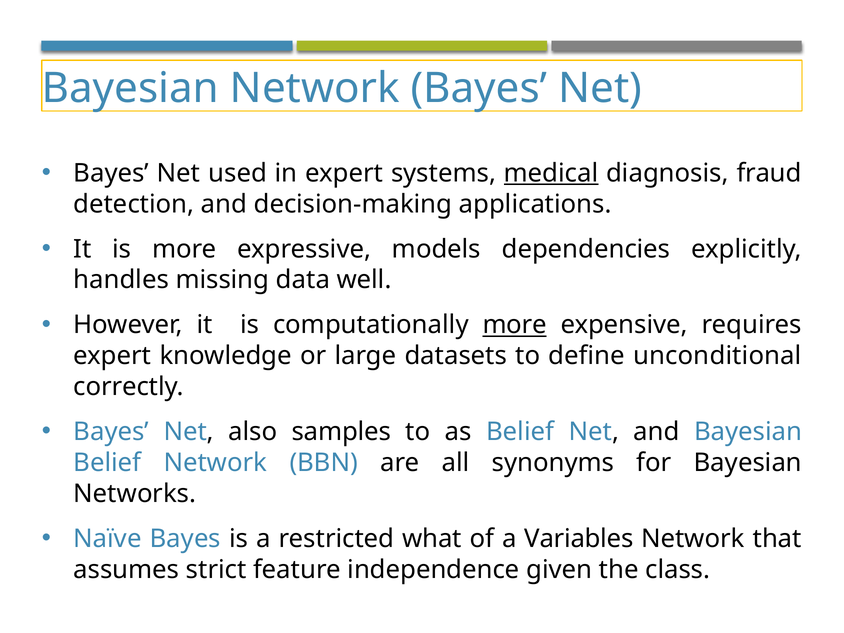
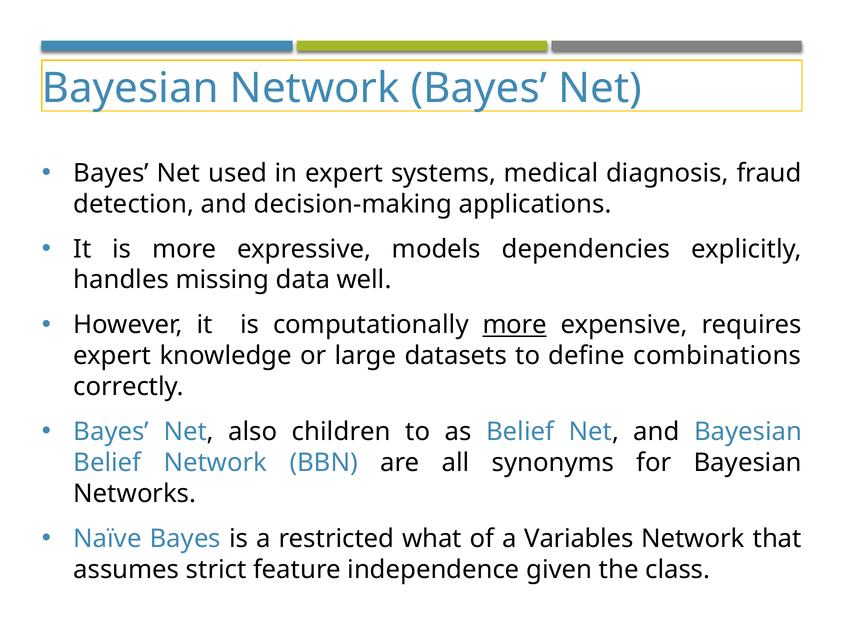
medical underline: present -> none
unconditional: unconditional -> combinations
samples: samples -> children
